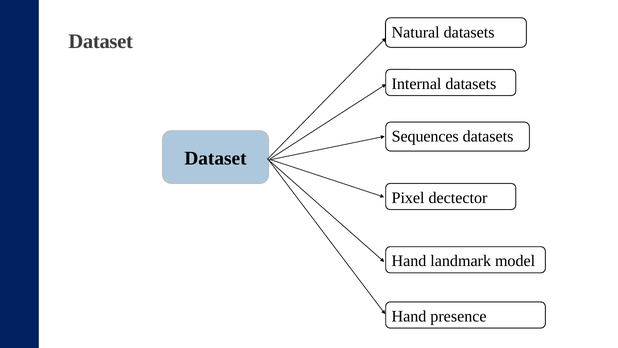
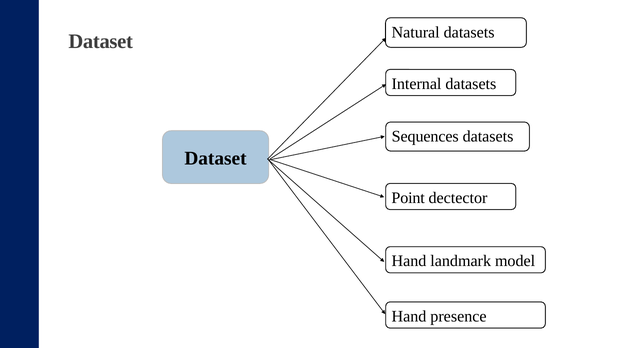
Pixel: Pixel -> Point
